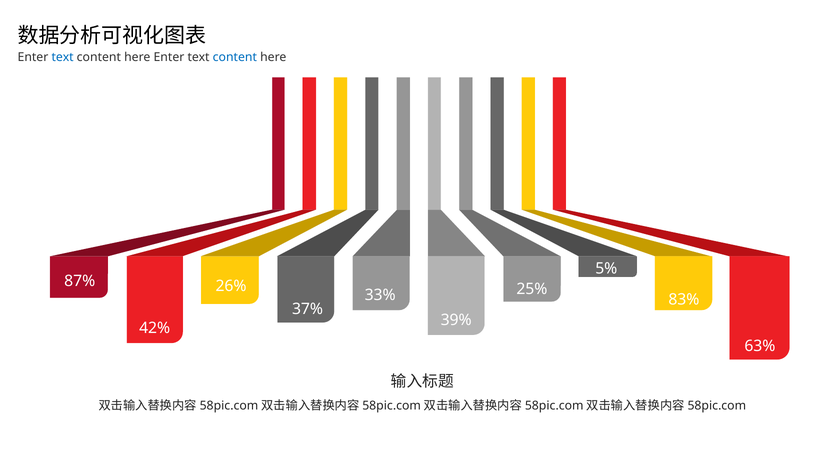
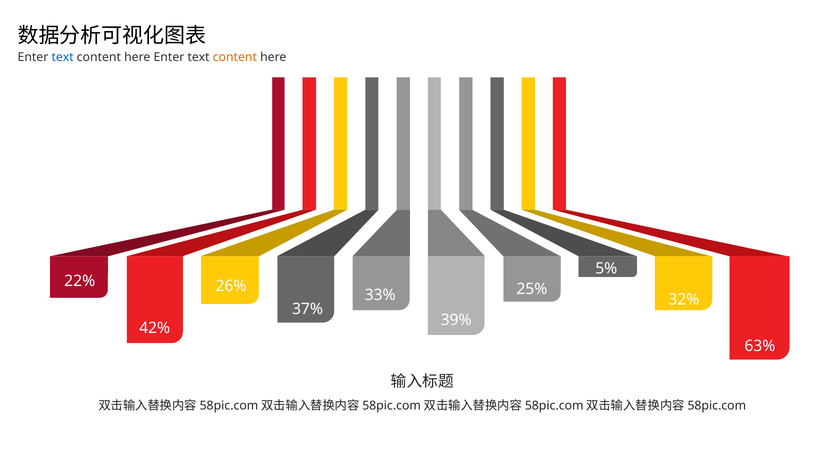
content at (235, 57) colour: blue -> orange
87%: 87% -> 22%
83%: 83% -> 32%
